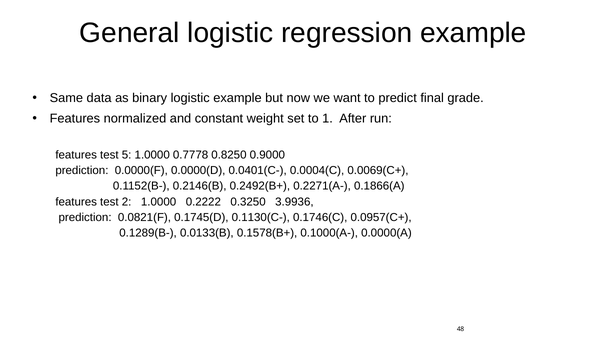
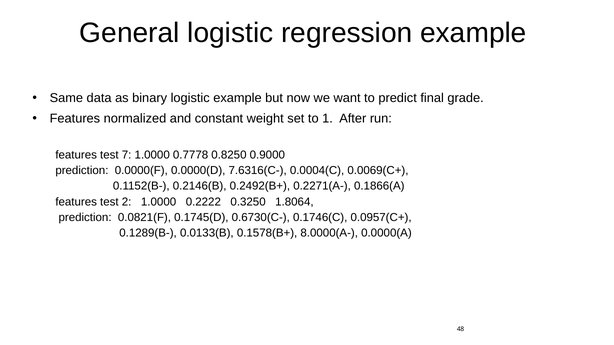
5: 5 -> 7
0.0401(C-: 0.0401(C- -> 7.6316(C-
3.9936: 3.9936 -> 1.8064
0.1130(C-: 0.1130(C- -> 0.6730(C-
0.1000(A-: 0.1000(A- -> 8.0000(A-
